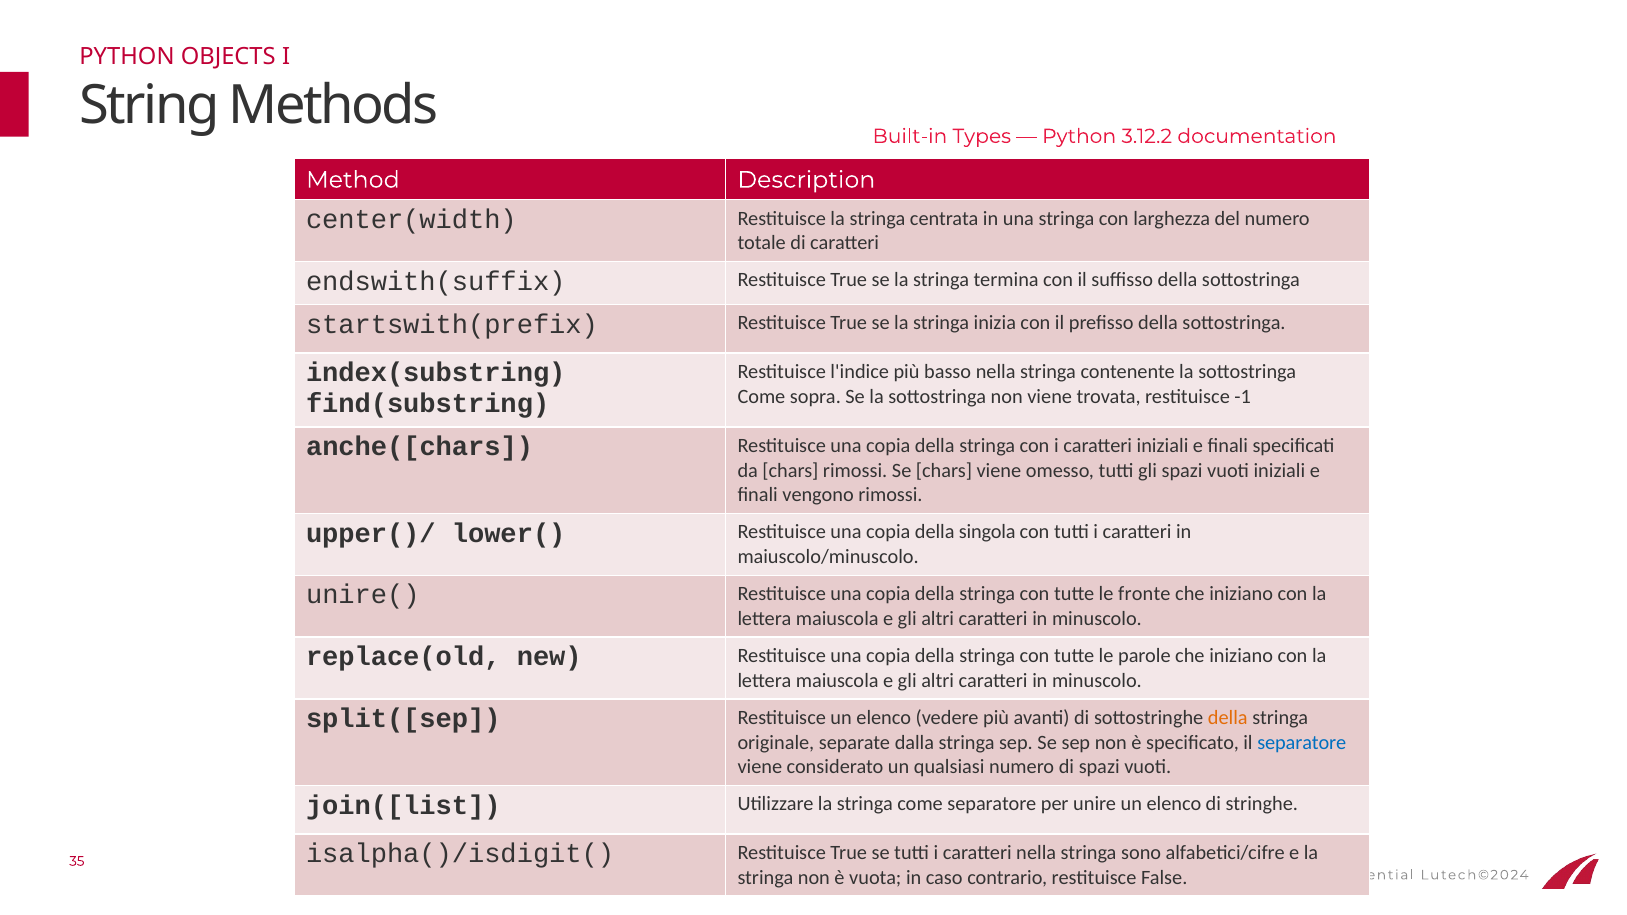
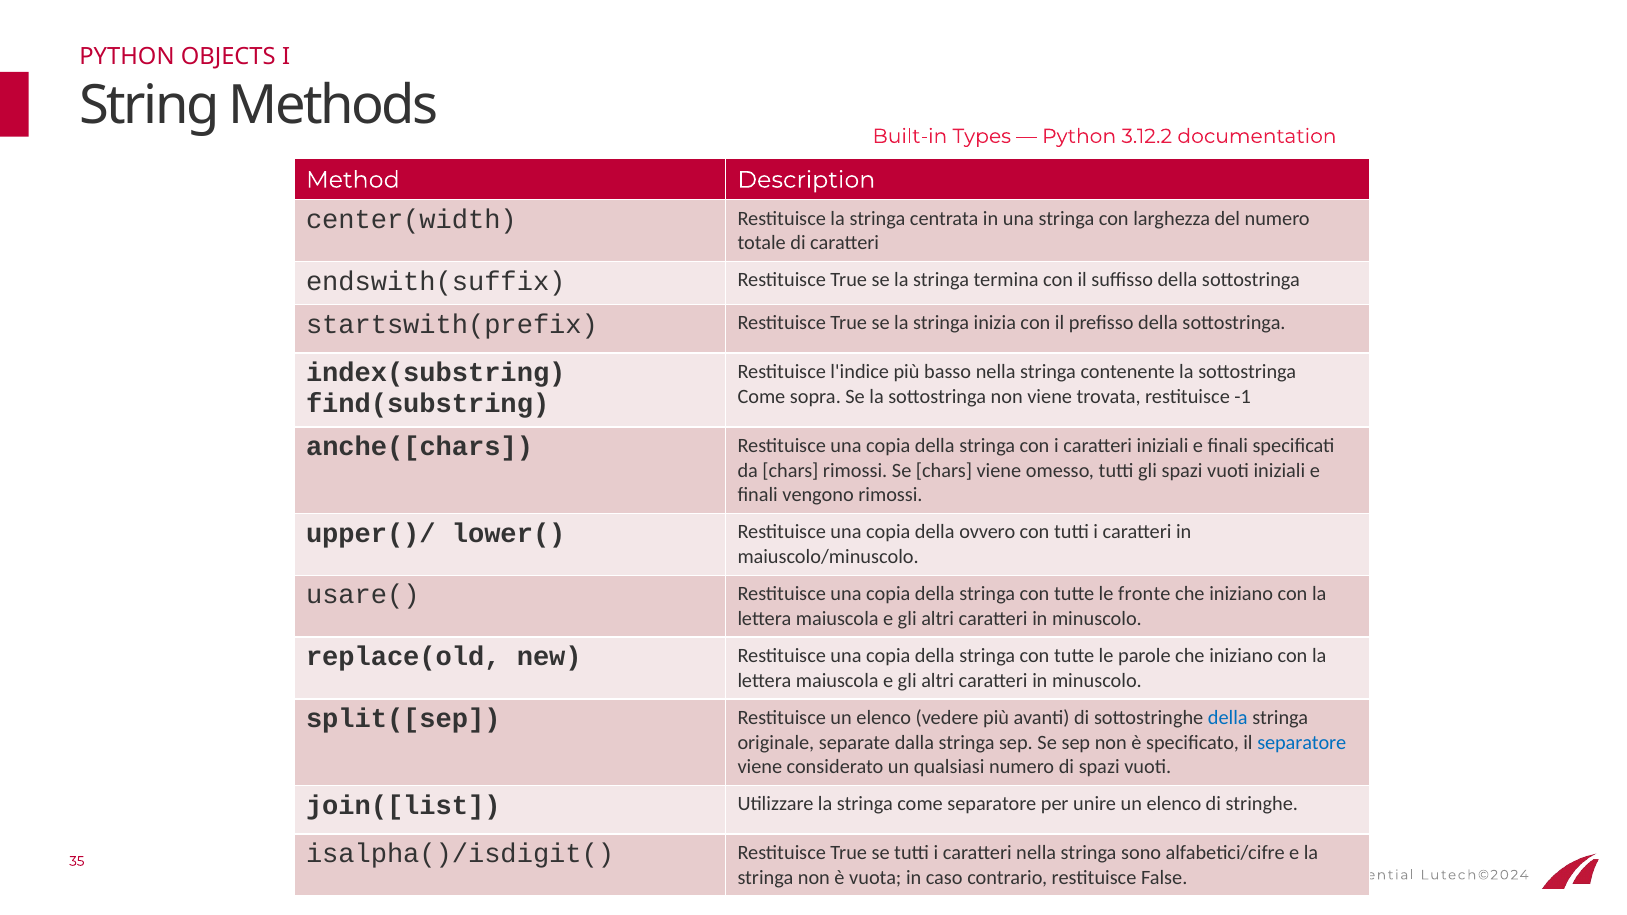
singola: singola -> ovvero
unire(: unire( -> usare(
della at (1228, 718) colour: orange -> blue
